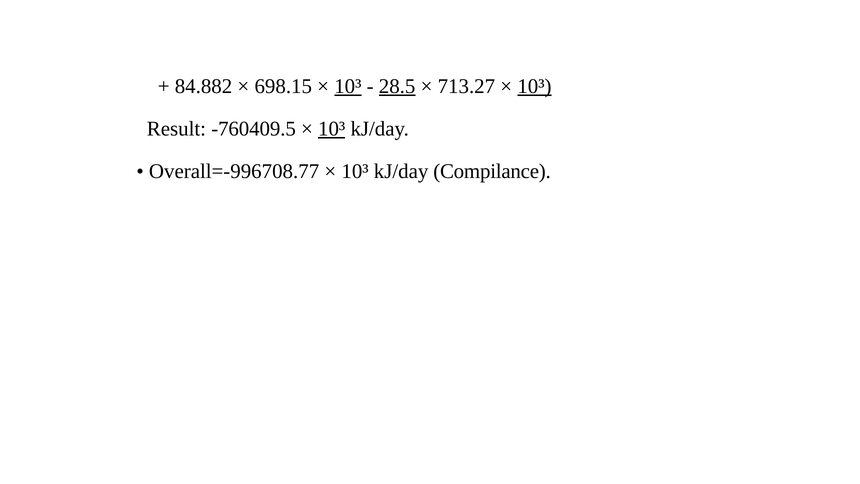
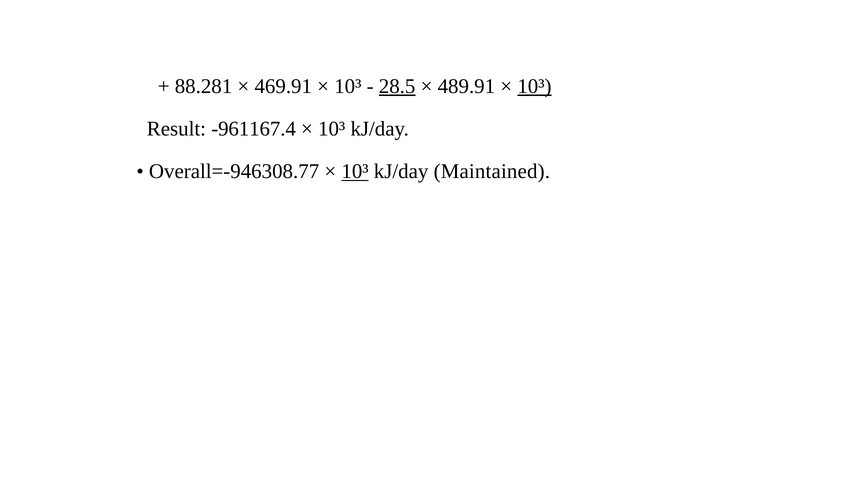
84.882: 84.882 -> 88.281
698.15: 698.15 -> 469.91
10³ at (348, 86) underline: present -> none
713.27: 713.27 -> 489.91
-760409.5: -760409.5 -> -961167.4
10³ at (332, 129) underline: present -> none
Overall=-996708.77: Overall=-996708.77 -> Overall=-946308.77
10³ at (355, 171) underline: none -> present
Compilance: Compilance -> Maintained
